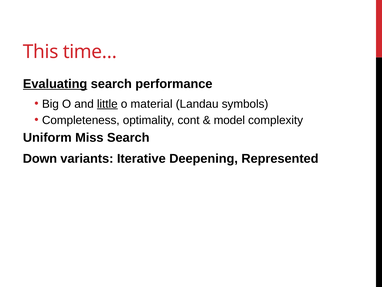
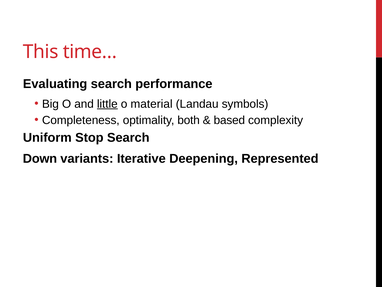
Evaluating underline: present -> none
cont: cont -> both
model: model -> based
Miss: Miss -> Stop
